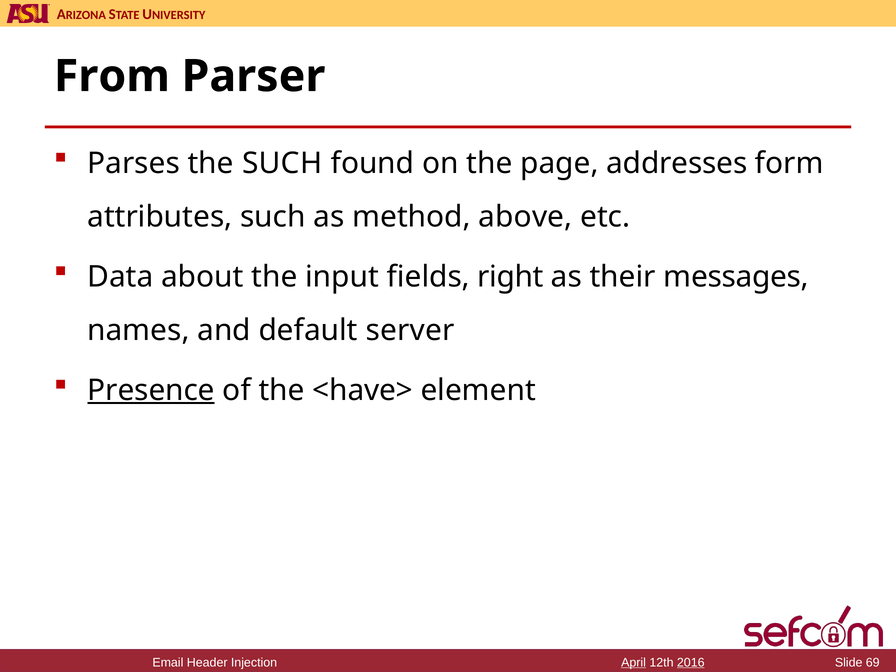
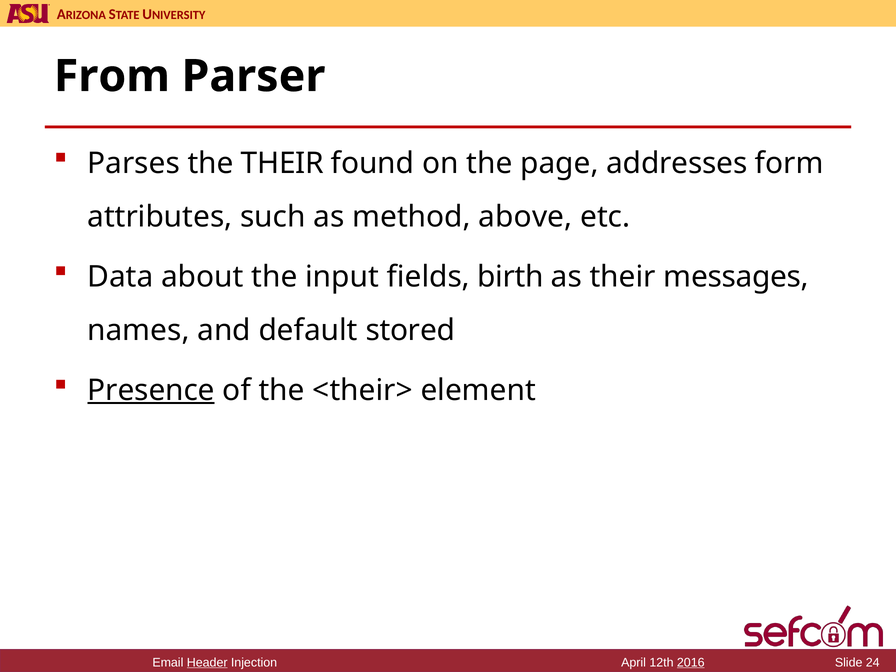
the SUCH: SUCH -> THEIR
right: right -> birth
server: server -> stored
<have>: <have> -> <their>
Header underline: none -> present
April underline: present -> none
69: 69 -> 24
